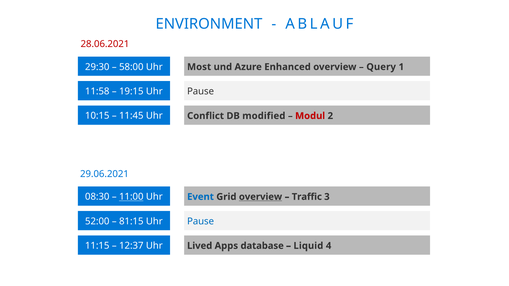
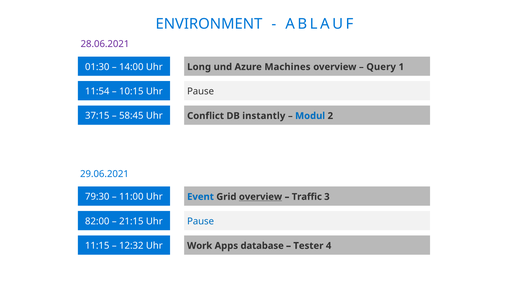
28.06.2021 colour: red -> purple
29:30: 29:30 -> 01:30
58:00: 58:00 -> 14:00
Most: Most -> Long
Enhanced: Enhanced -> Machines
11:58: 11:58 -> 11:54
19:15: 19:15 -> 10:15
10:15: 10:15 -> 37:15
11:45: 11:45 -> 58:45
modified: modified -> instantly
Modul colour: red -> blue
08:30: 08:30 -> 79:30
11:00 underline: present -> none
52:00: 52:00 -> 82:00
81:15: 81:15 -> 21:15
12:37: 12:37 -> 12:32
Lived: Lived -> Work
Liquid: Liquid -> Tester
